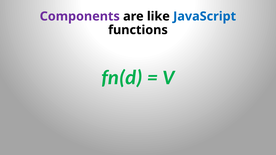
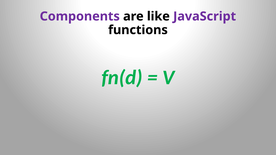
JavaScript colour: blue -> purple
